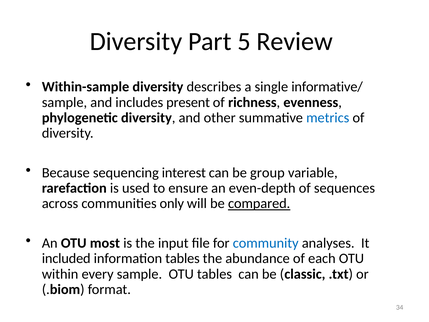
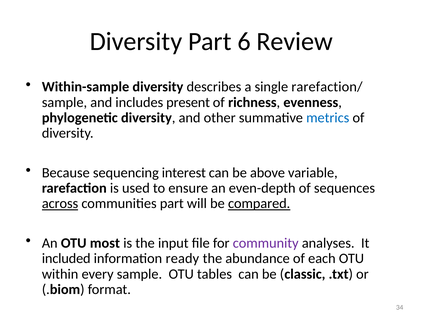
5: 5 -> 6
informative/: informative/ -> rarefaction/
group: group -> above
across underline: none -> present
communities only: only -> part
community colour: blue -> purple
information tables: tables -> ready
